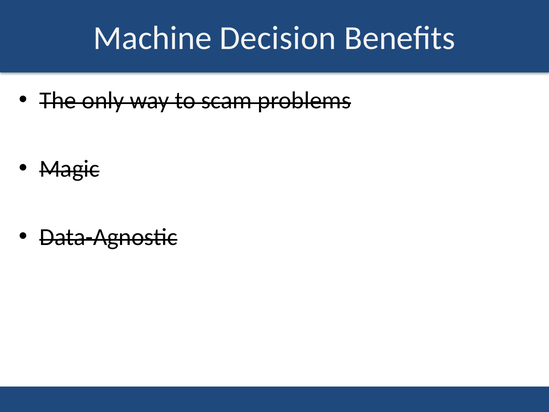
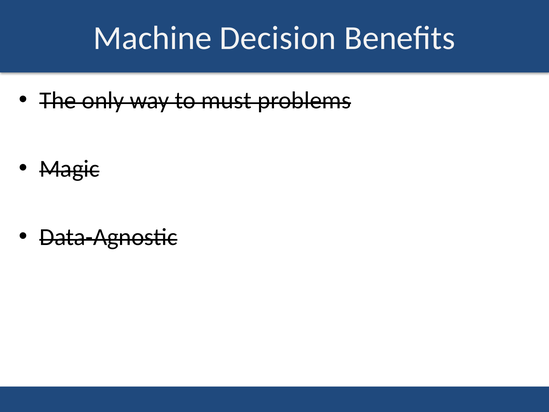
scam: scam -> must
